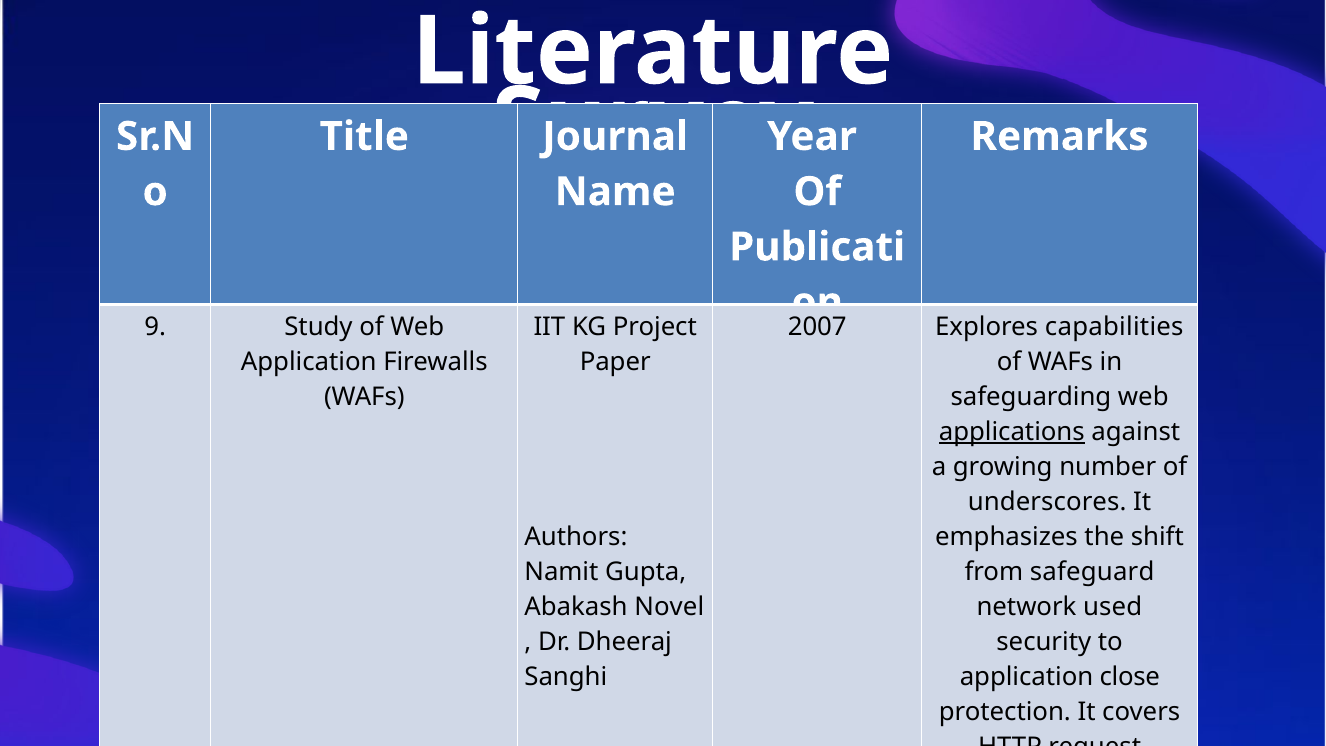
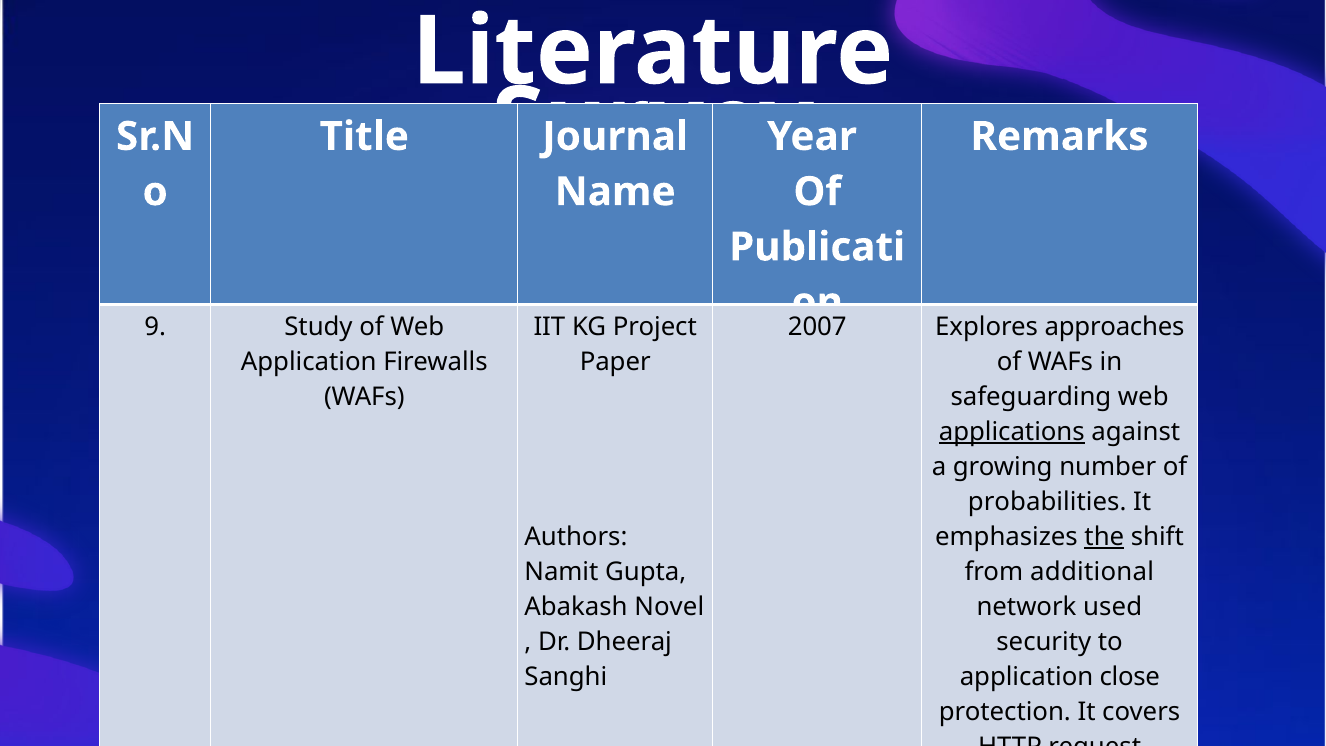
capabilities: capabilities -> approaches
underscores: underscores -> probabilities
the underline: none -> present
safeguard: safeguard -> additional
